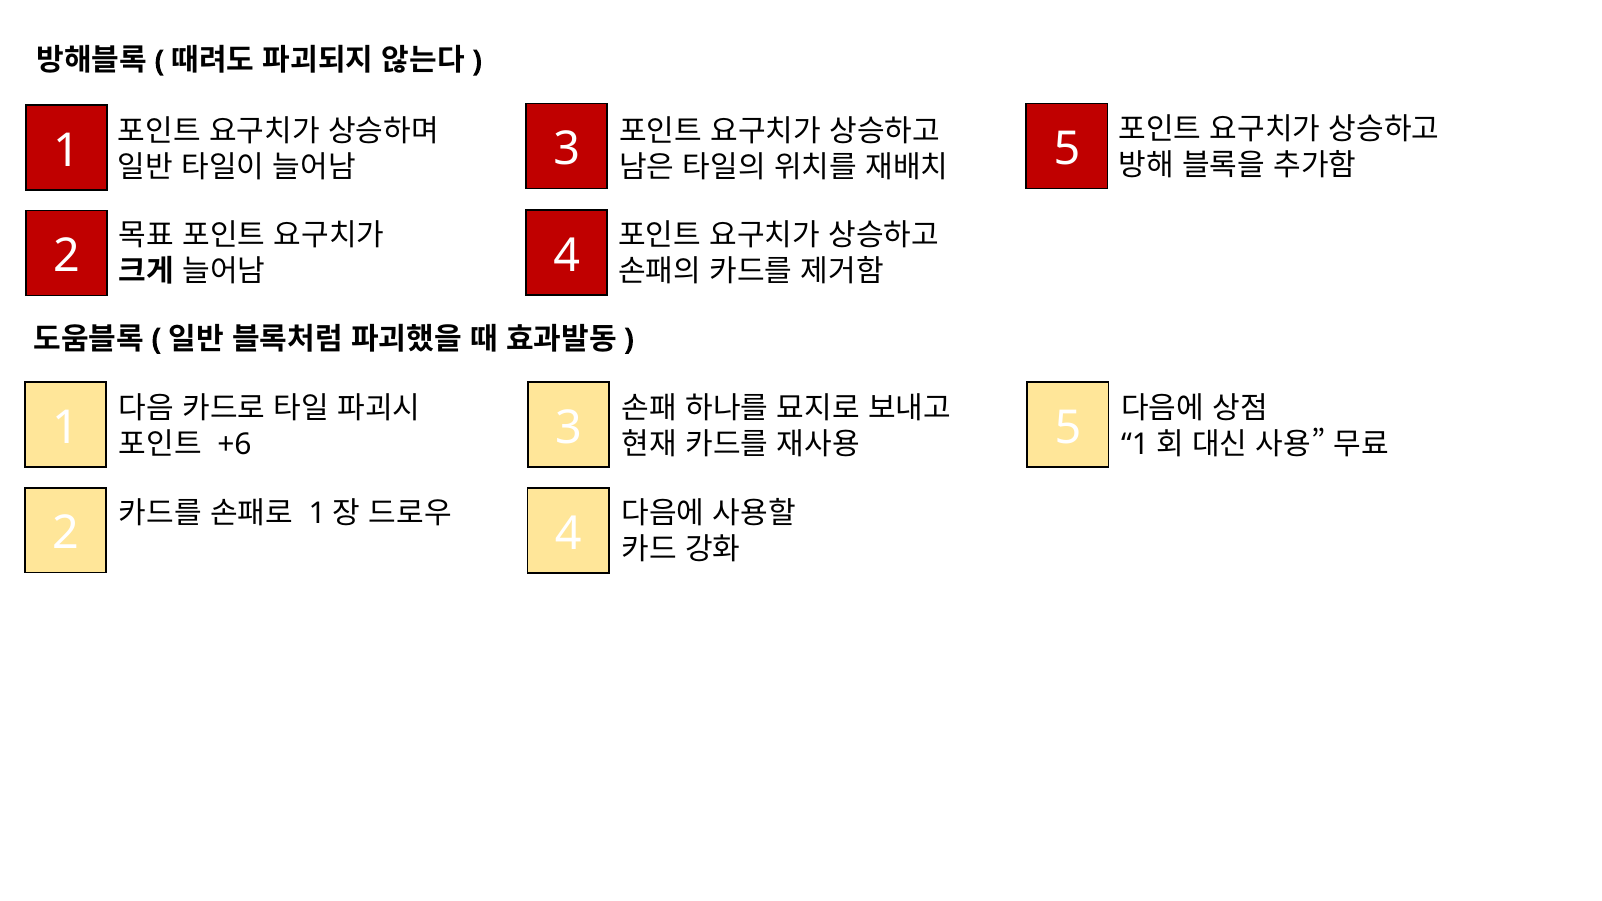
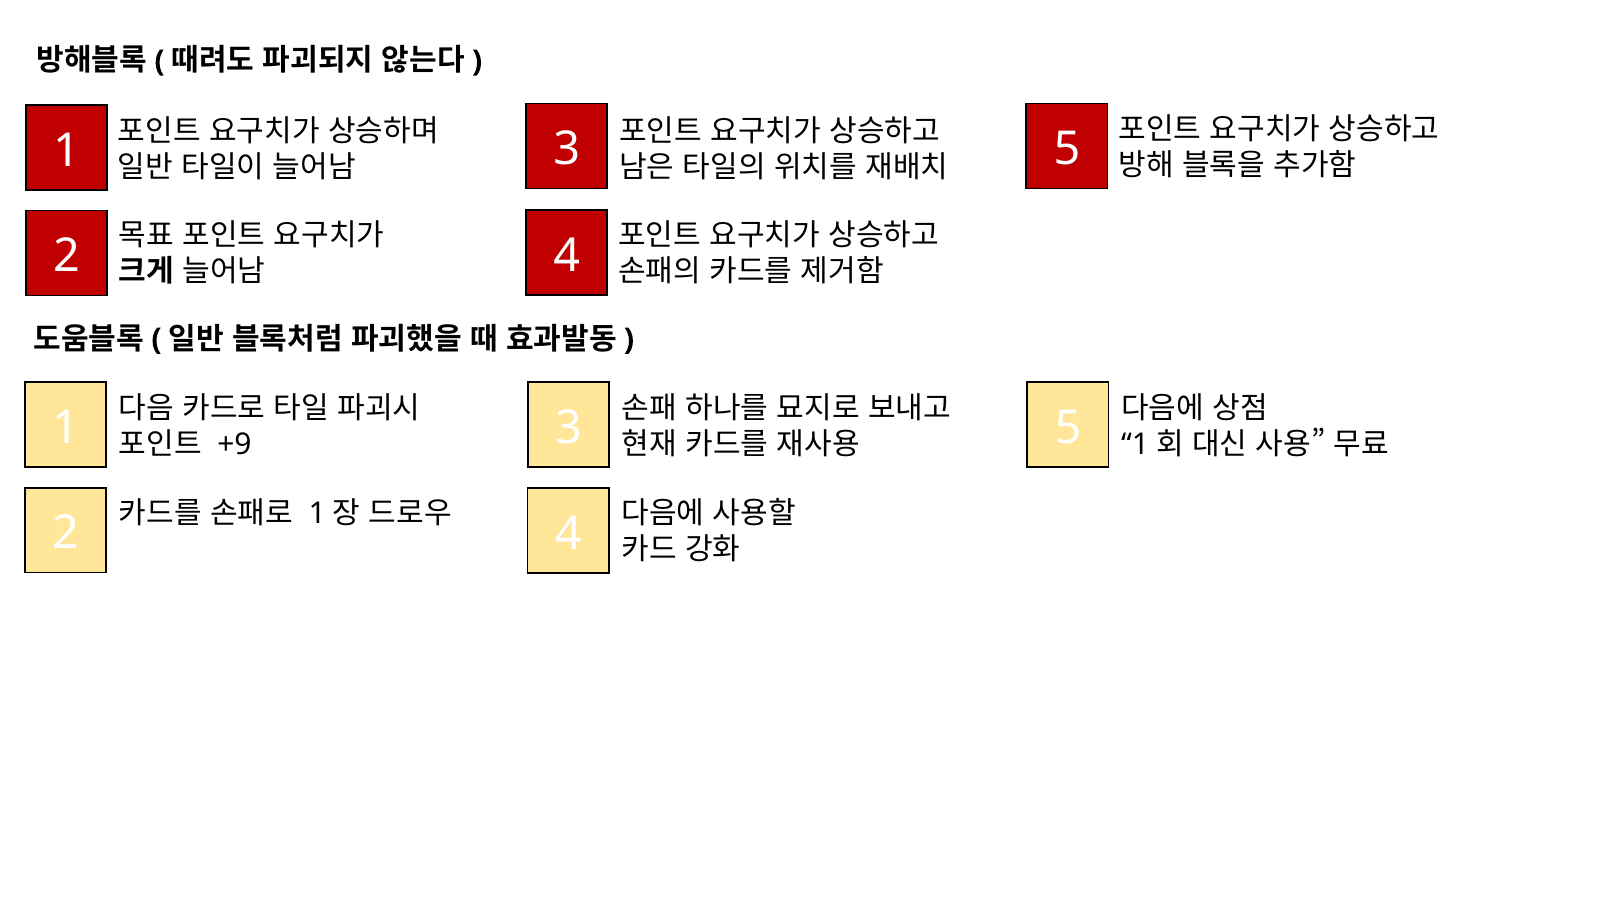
+6: +6 -> +9
